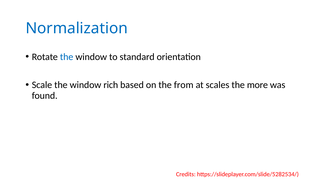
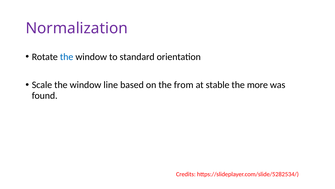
Normalization colour: blue -> purple
rich: rich -> line
scales: scales -> stable
